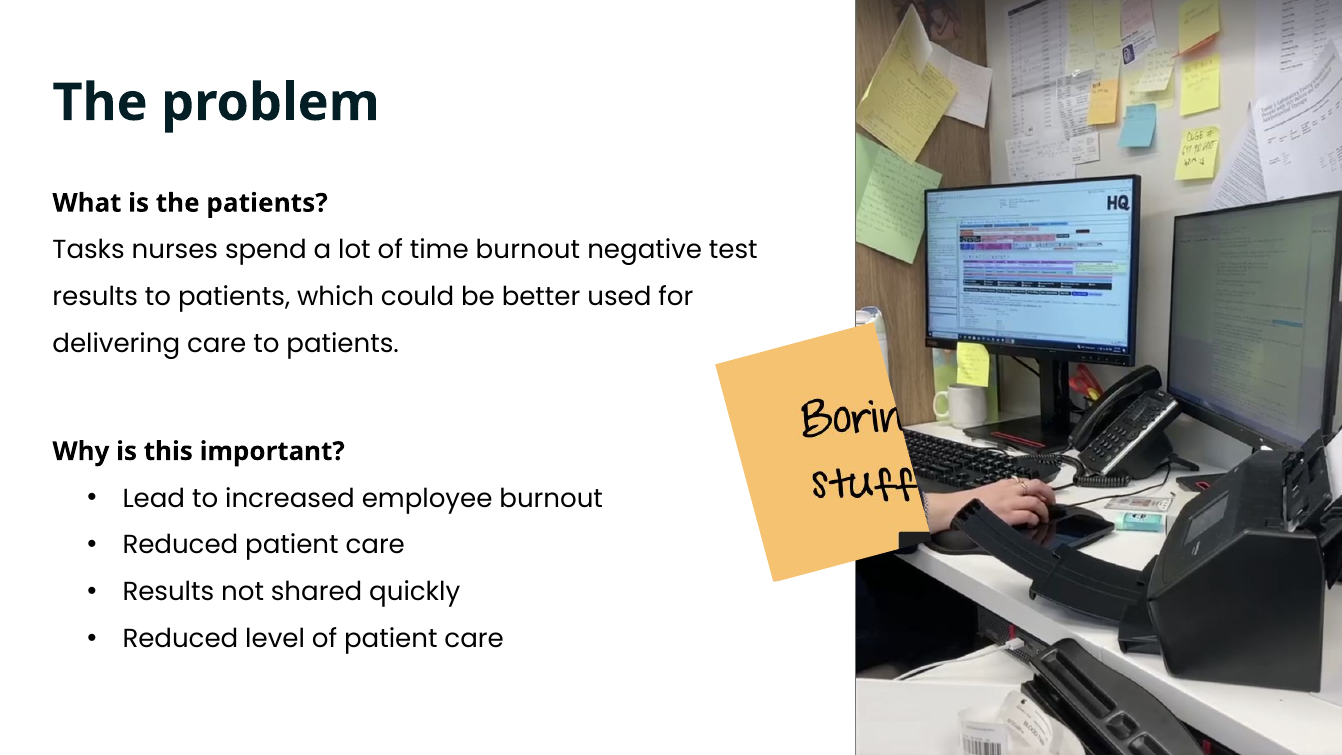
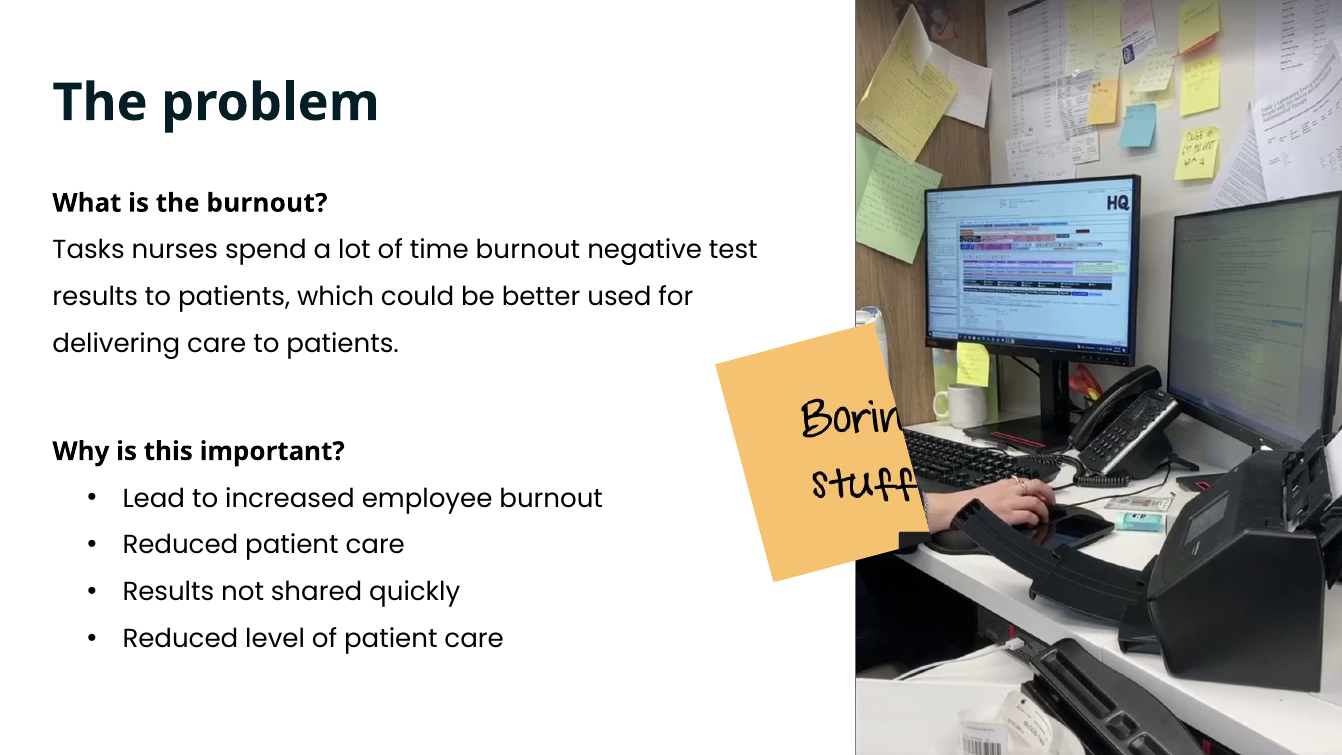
the patients: patients -> burnout
